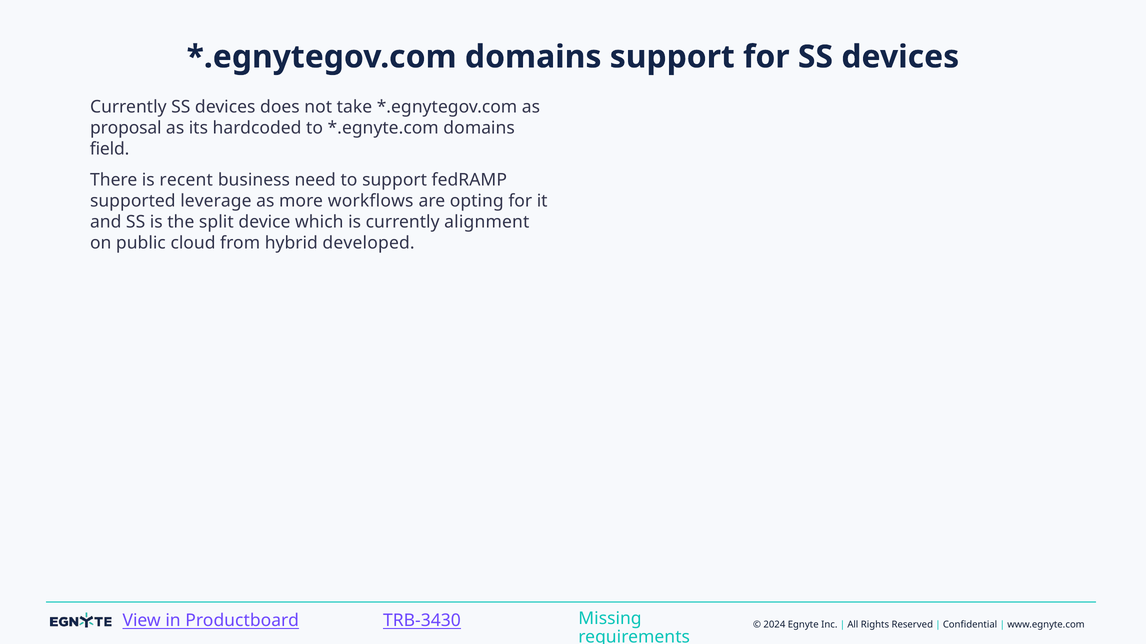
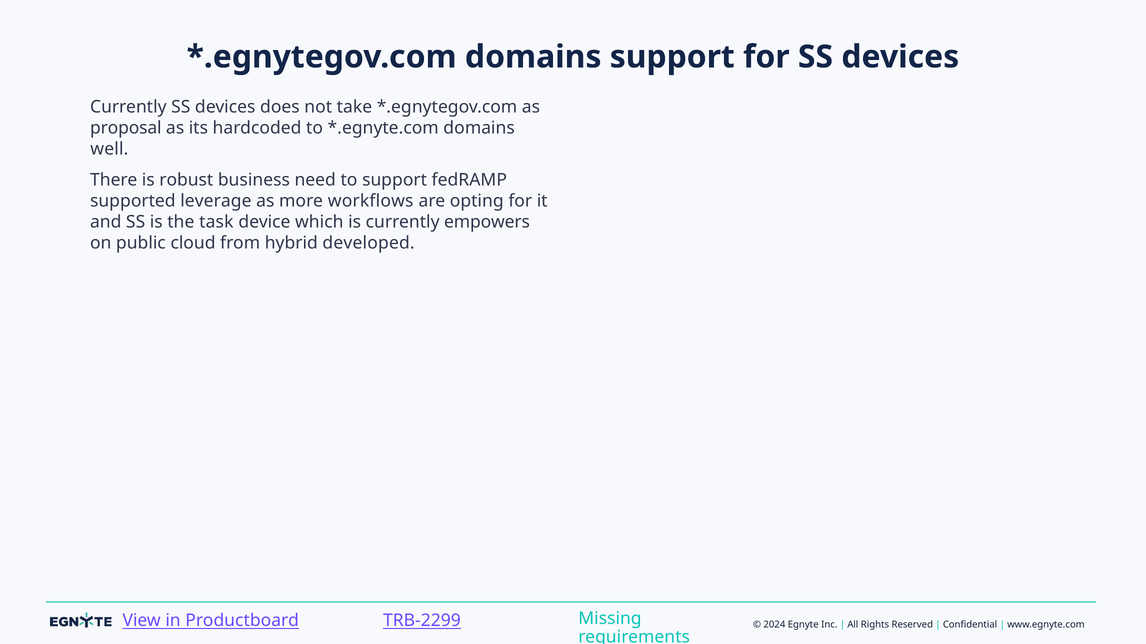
field: field -> well
recent: recent -> robust
split: split -> task
alignment: alignment -> empowers
TRB-3430: TRB-3430 -> TRB-2299
